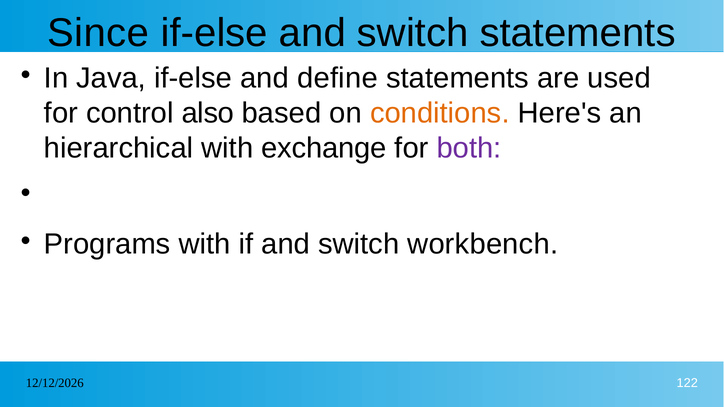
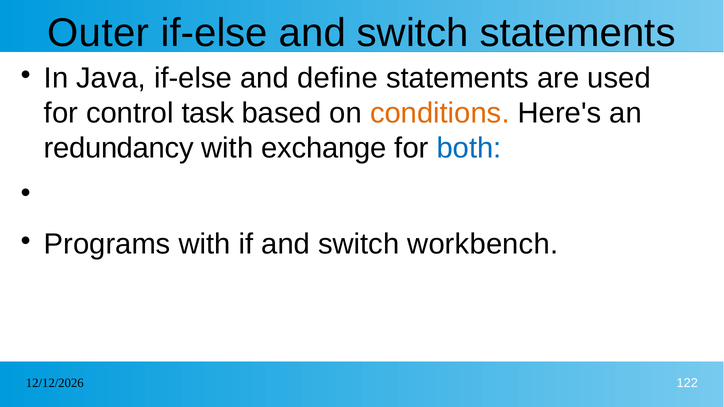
Since: Since -> Outer
also: also -> task
hierarchical: hierarchical -> redundancy
both colour: purple -> blue
